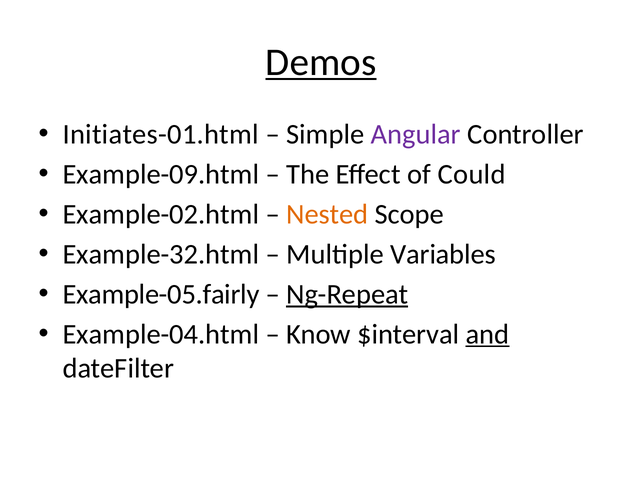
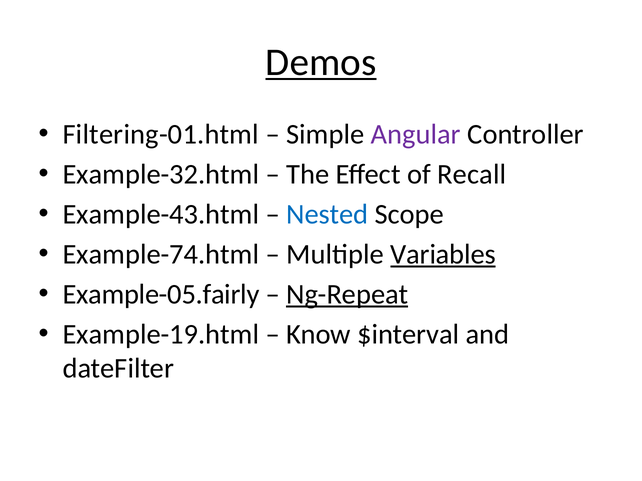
Initiates-01.html: Initiates-01.html -> Filtering-01.html
Example-09.html: Example-09.html -> Example-32.html
Could: Could -> Recall
Example-02.html: Example-02.html -> Example-43.html
Nested colour: orange -> blue
Example-32.html: Example-32.html -> Example-74.html
Variables underline: none -> present
Example-04.html: Example-04.html -> Example-19.html
and underline: present -> none
